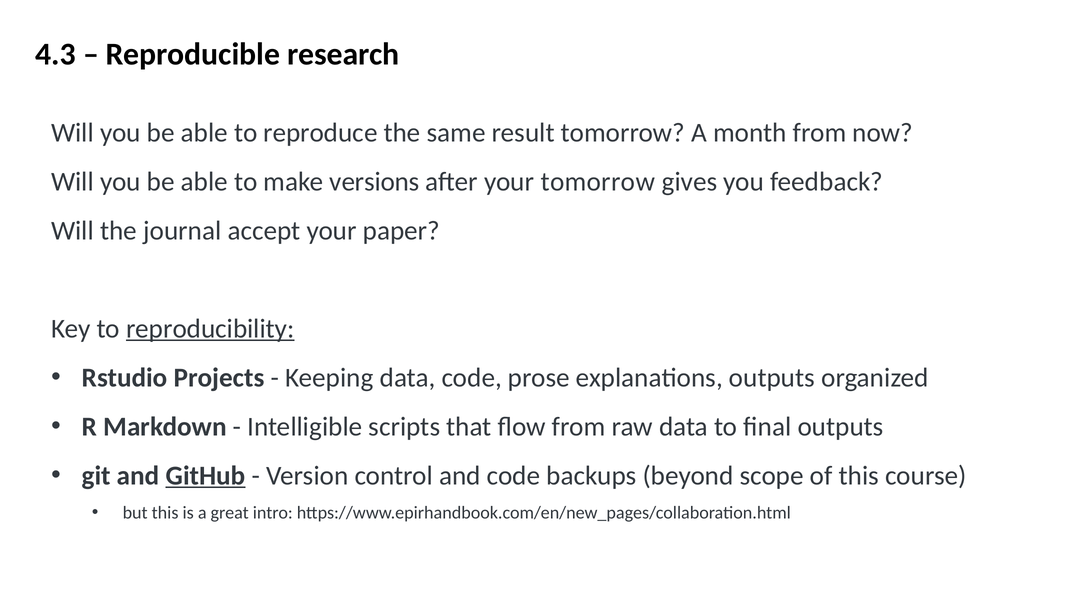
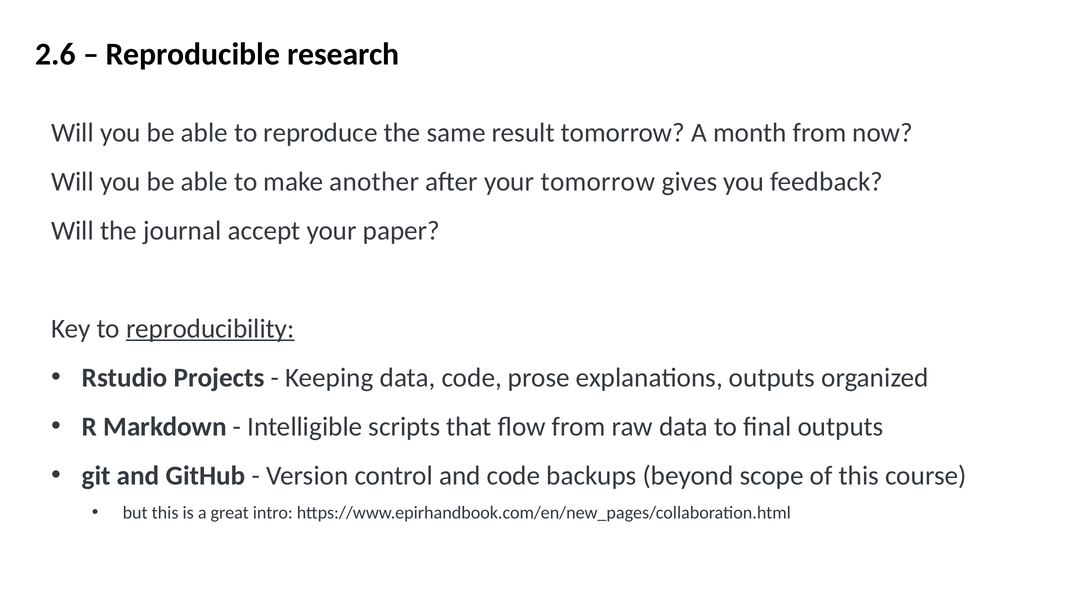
4.3: 4.3 -> 2.6
versions: versions -> another
GitHub underline: present -> none
